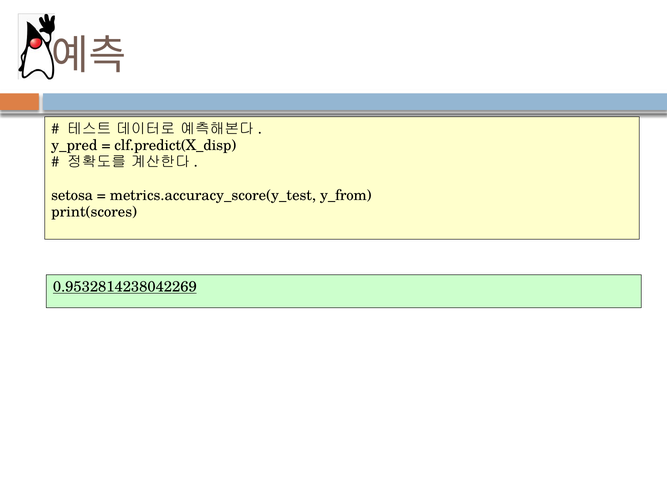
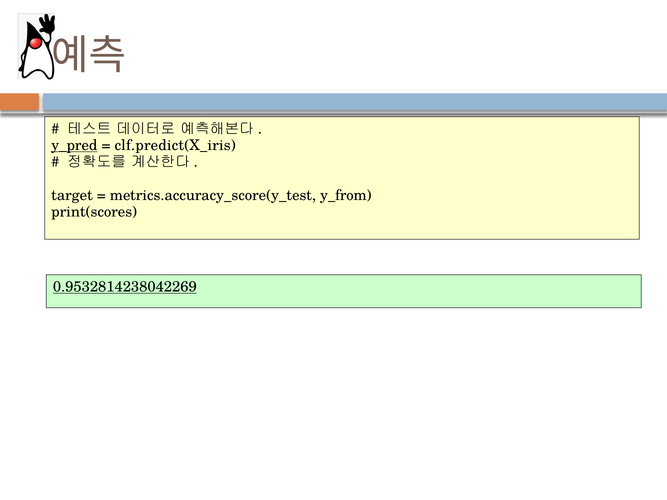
y_pred underline: none -> present
clf.predict(X_disp: clf.predict(X_disp -> clf.predict(X_iris
setosa: setosa -> target
